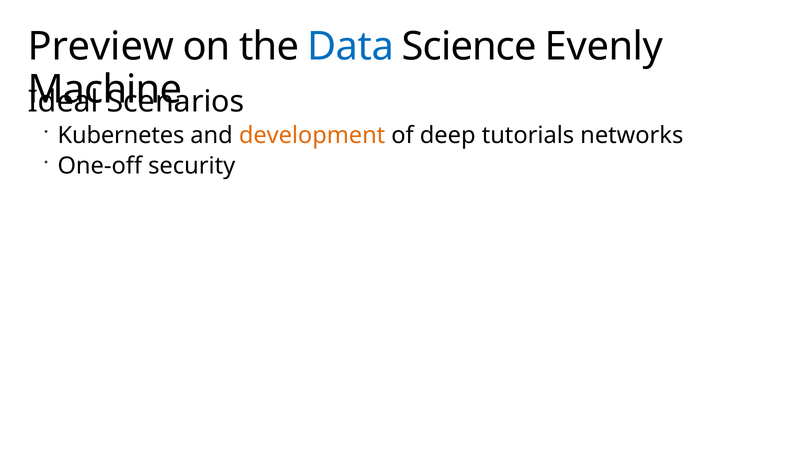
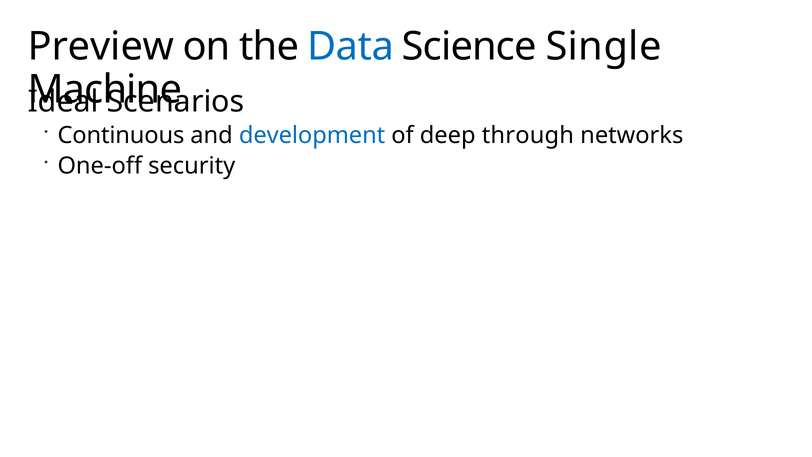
Evenly: Evenly -> Single
Kubernetes: Kubernetes -> Continuous
development colour: orange -> blue
tutorials: tutorials -> through
